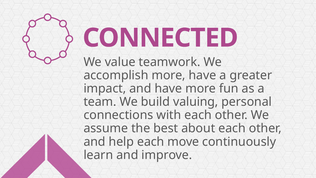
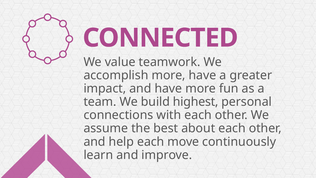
valuing: valuing -> highest
